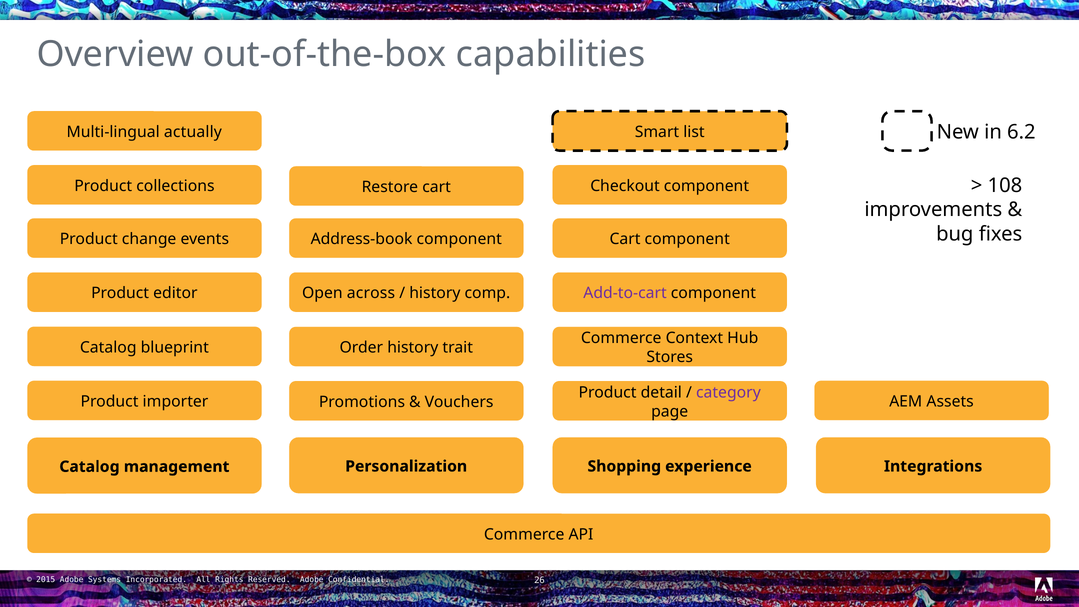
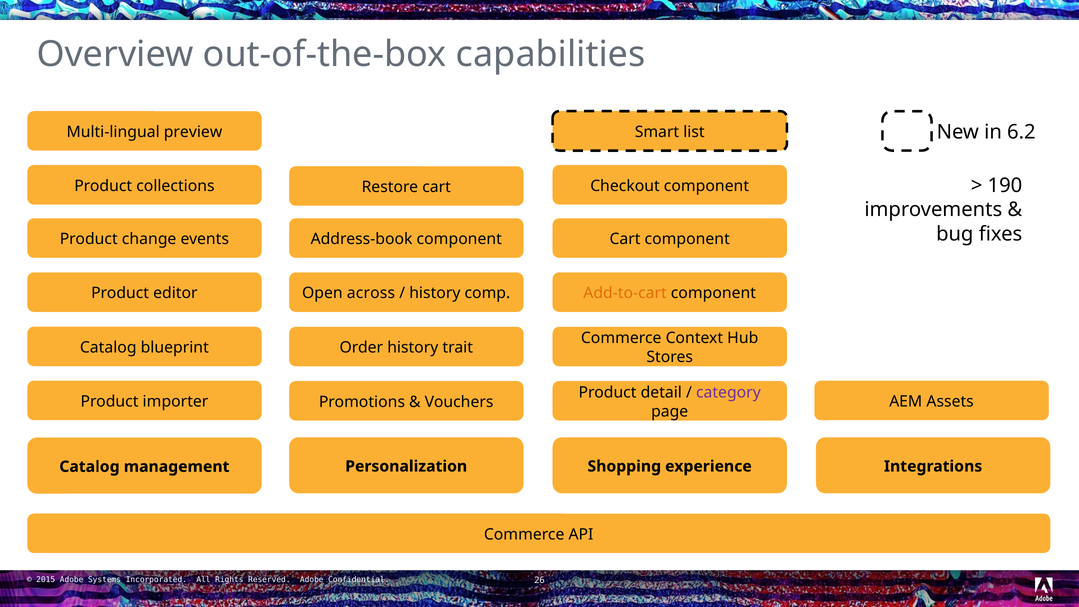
actually: actually -> preview
108: 108 -> 190
Add-to-cart colour: purple -> orange
